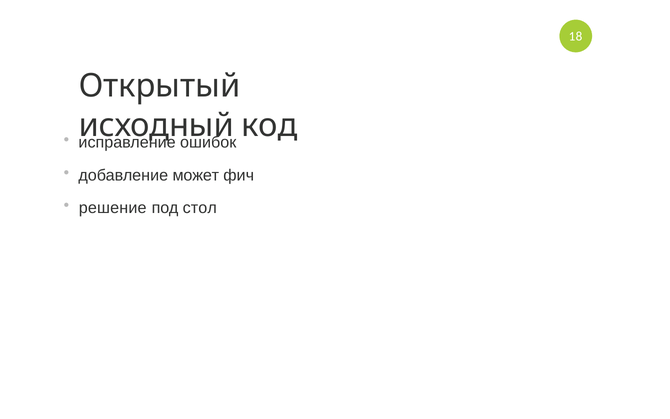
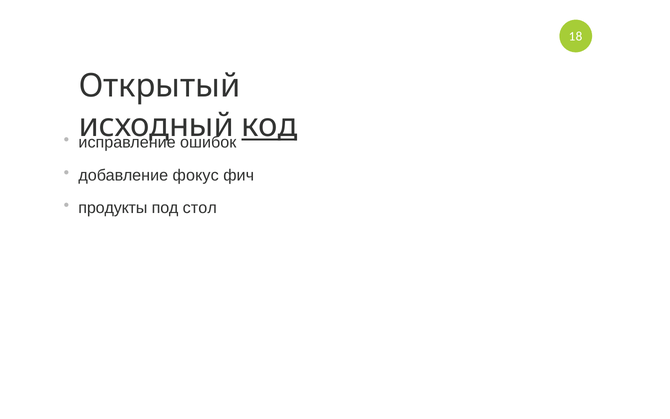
код underline: none -> present
может: может -> фокус
решение: решение -> продукты
